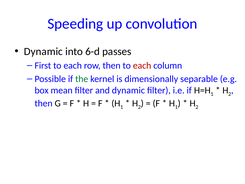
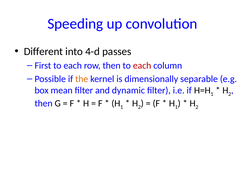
Dynamic at (43, 51): Dynamic -> Different
6-d: 6-d -> 4-d
the colour: green -> orange
